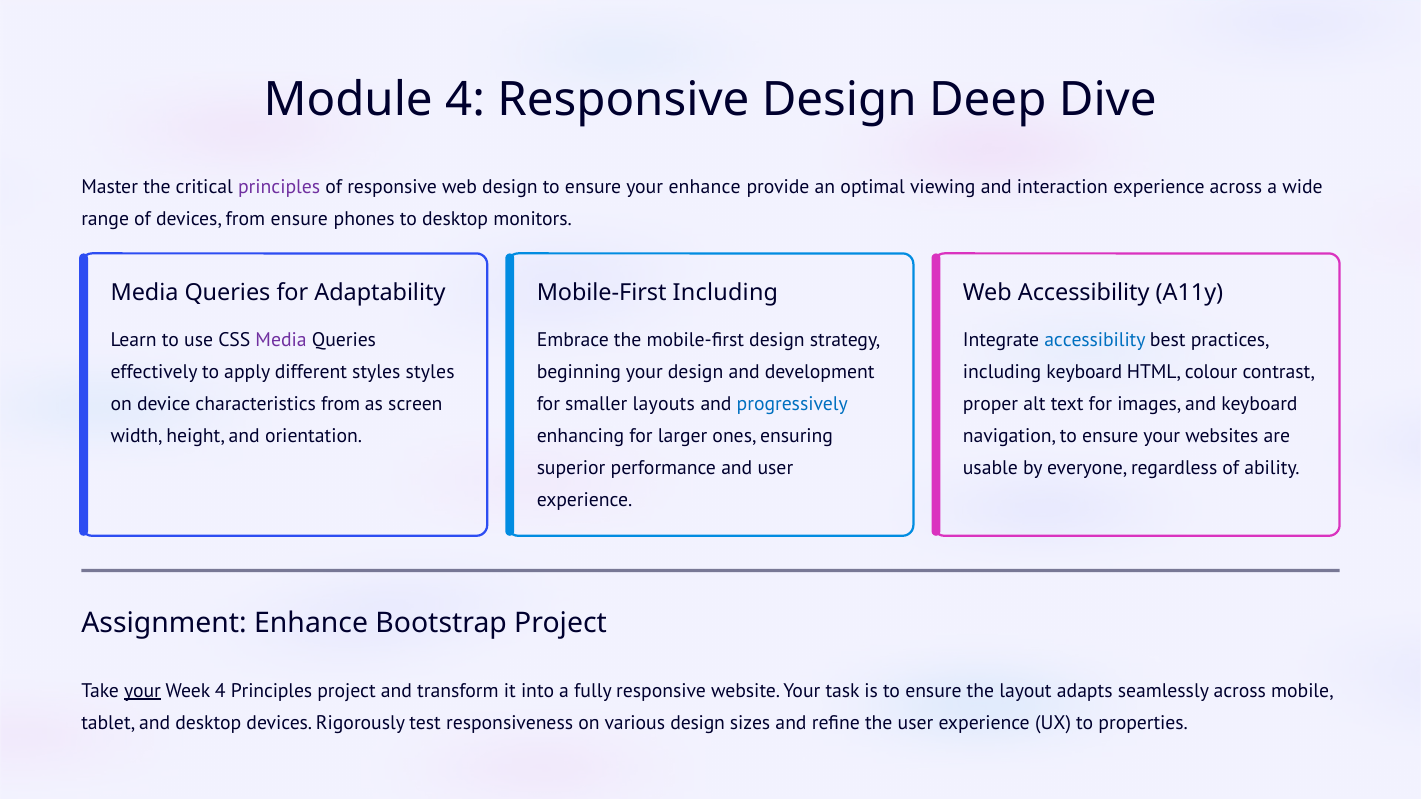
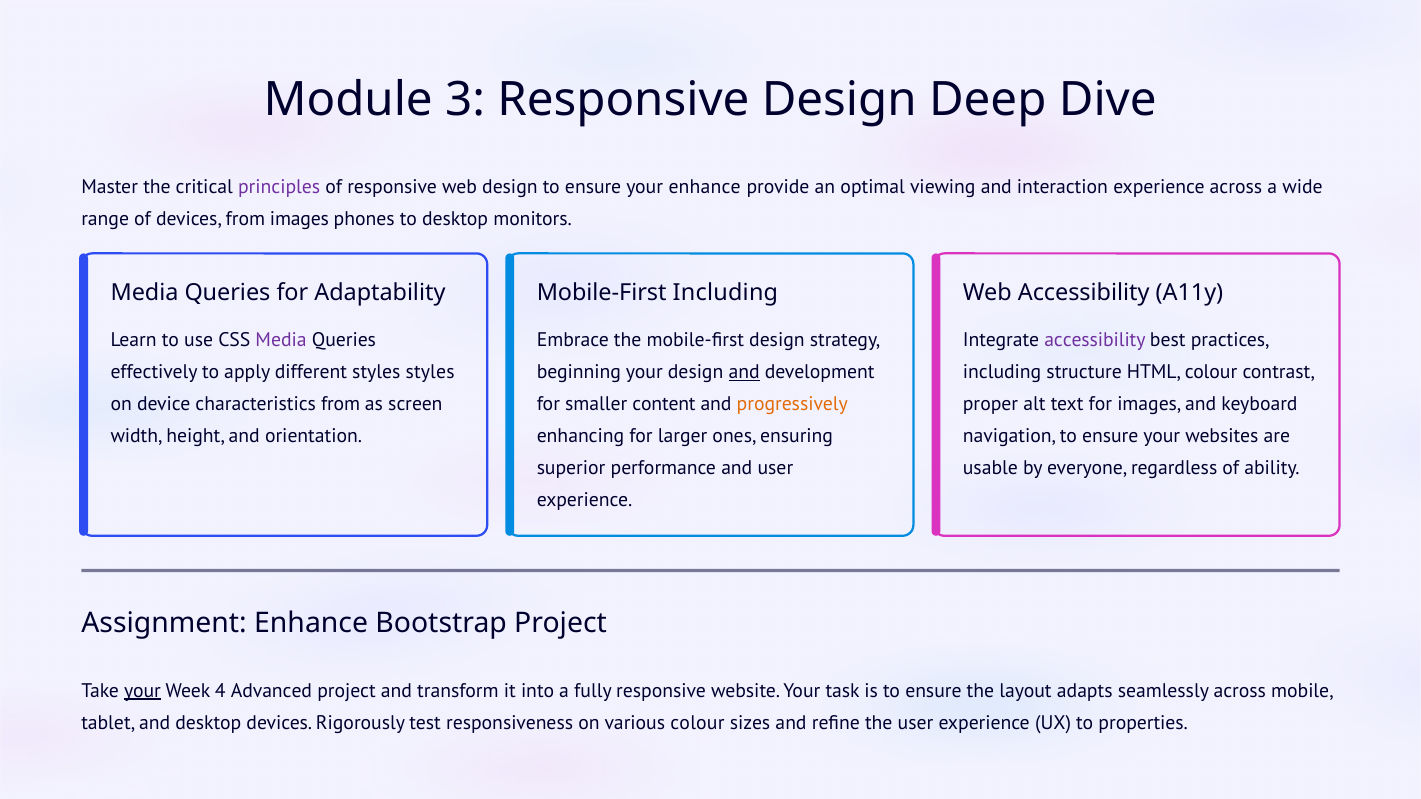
Module 4: 4 -> 3
from ensure: ensure -> images
accessibility at (1095, 340) colour: blue -> purple
and at (744, 372) underline: none -> present
including keyboard: keyboard -> structure
layouts: layouts -> content
progressively colour: blue -> orange
4 Principles: Principles -> Advanced
various design: design -> colour
